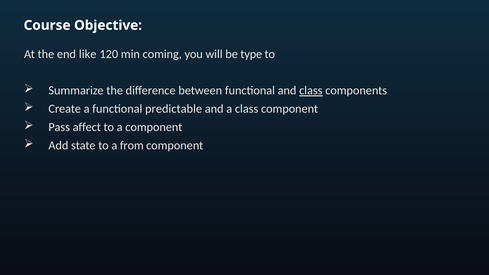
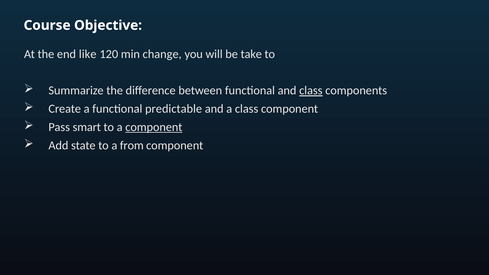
coming: coming -> change
type: type -> take
affect: affect -> smart
component at (154, 127) underline: none -> present
